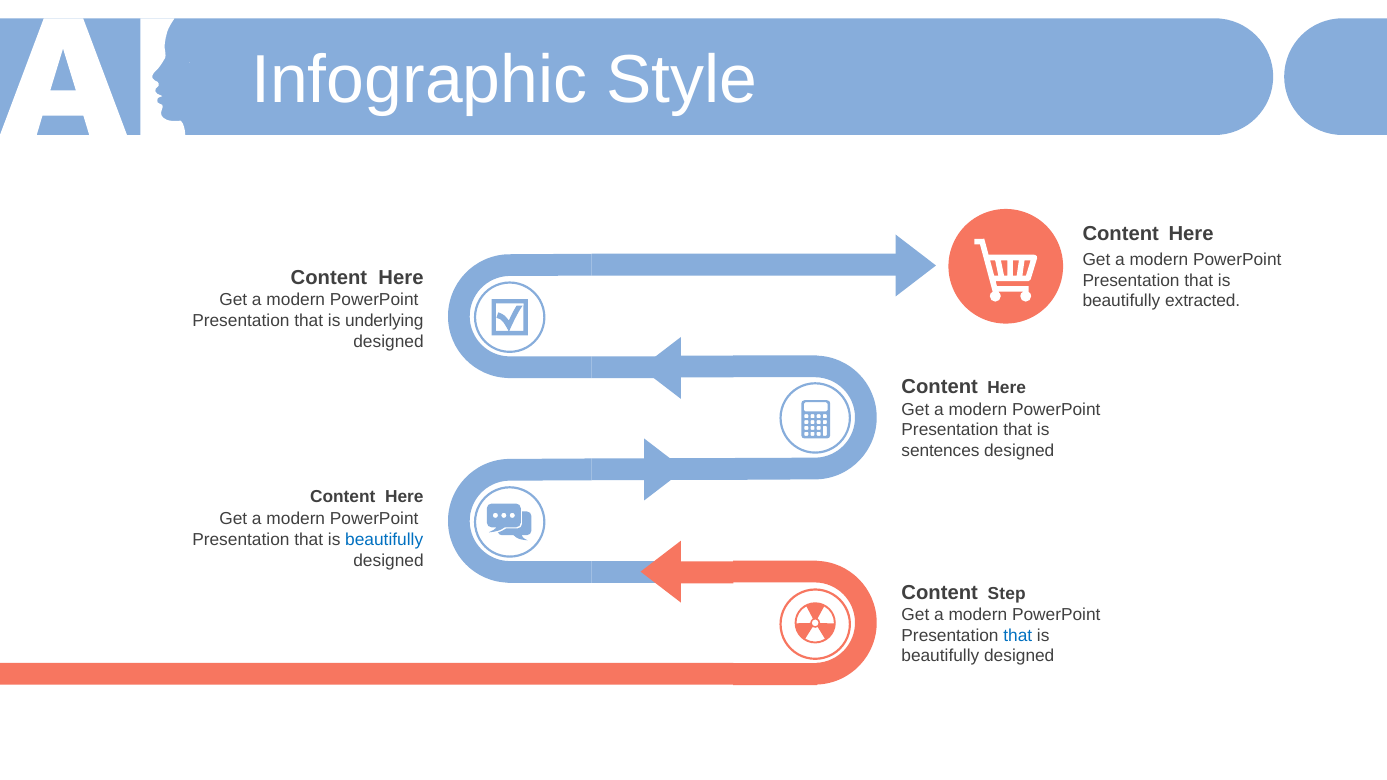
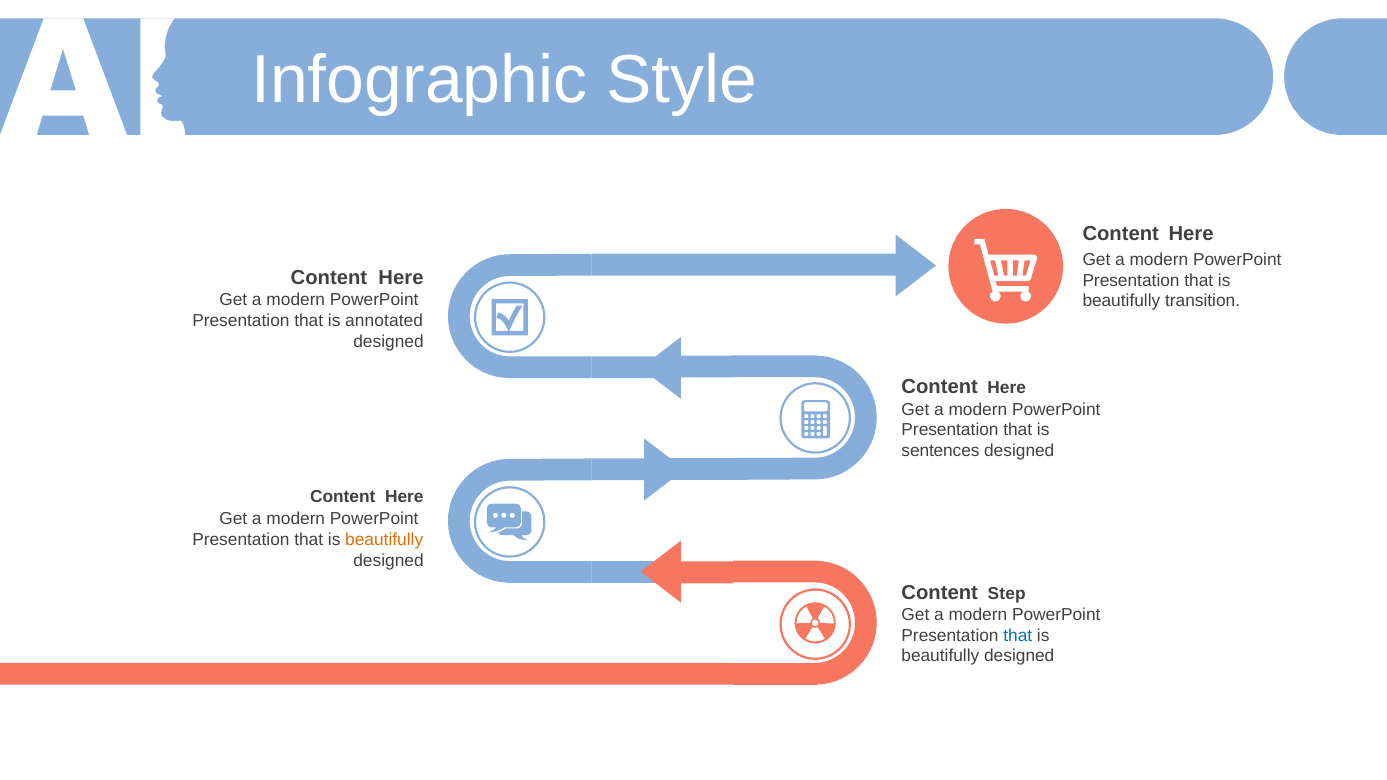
extracted: extracted -> transition
underlying: underlying -> annotated
beautifully at (384, 540) colour: blue -> orange
